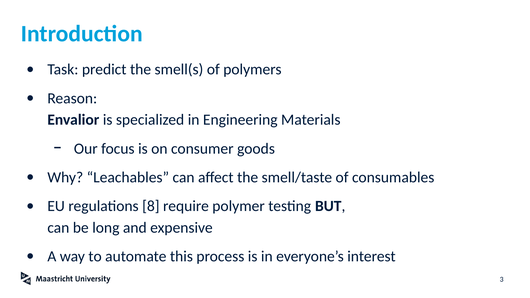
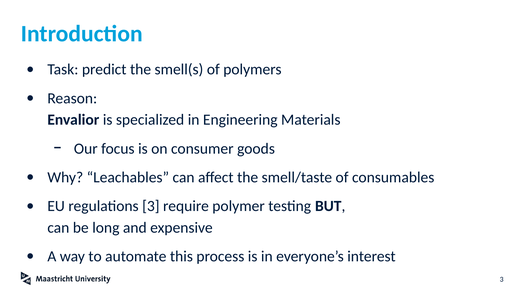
regulations 8: 8 -> 3
